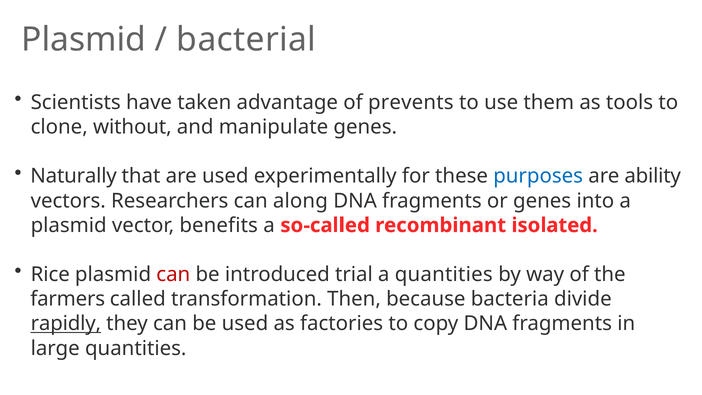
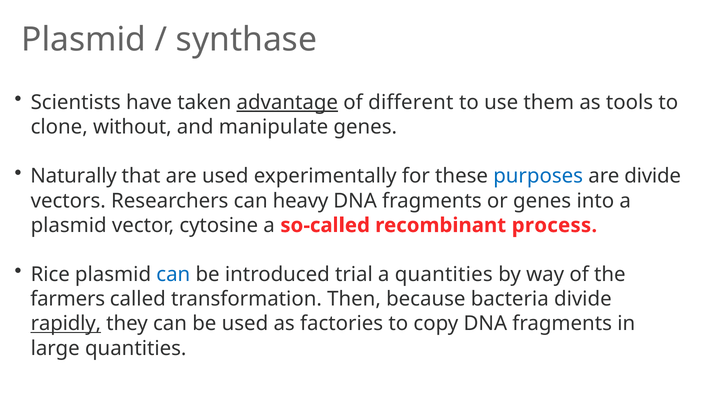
bacterial: bacterial -> synthase
advantage underline: none -> present
prevents: prevents -> different
are ability: ability -> divide
along: along -> heavy
benefits: benefits -> cytosine
isolated: isolated -> process
can at (173, 274) colour: red -> blue
